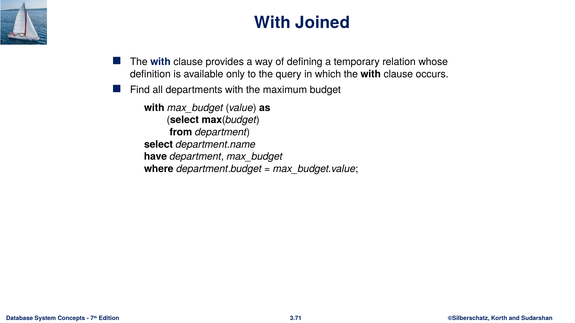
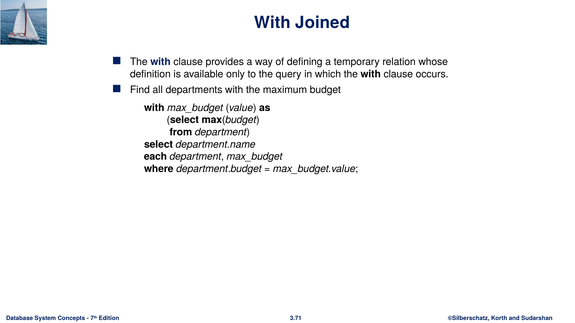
have: have -> each
